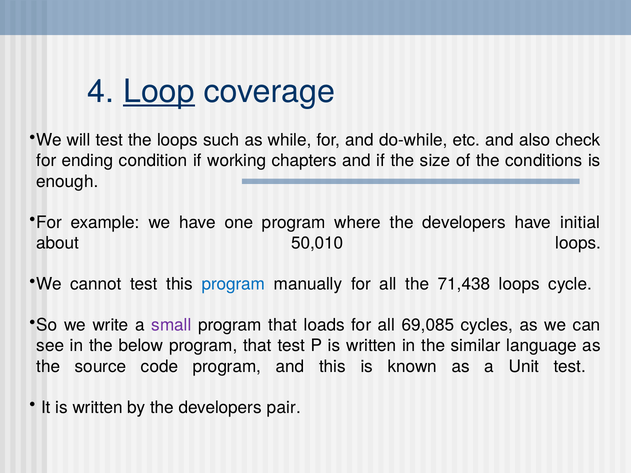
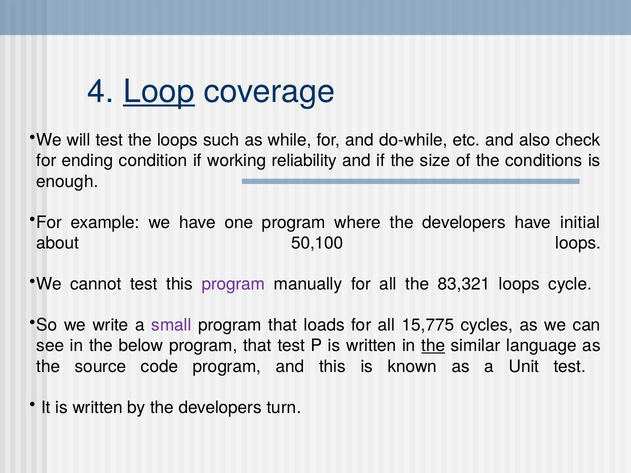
chapters: chapters -> reliability
50,010: 50,010 -> 50,100
program at (233, 284) colour: blue -> purple
71,438: 71,438 -> 83,321
69,085: 69,085 -> 15,775
the at (433, 346) underline: none -> present
pair: pair -> turn
